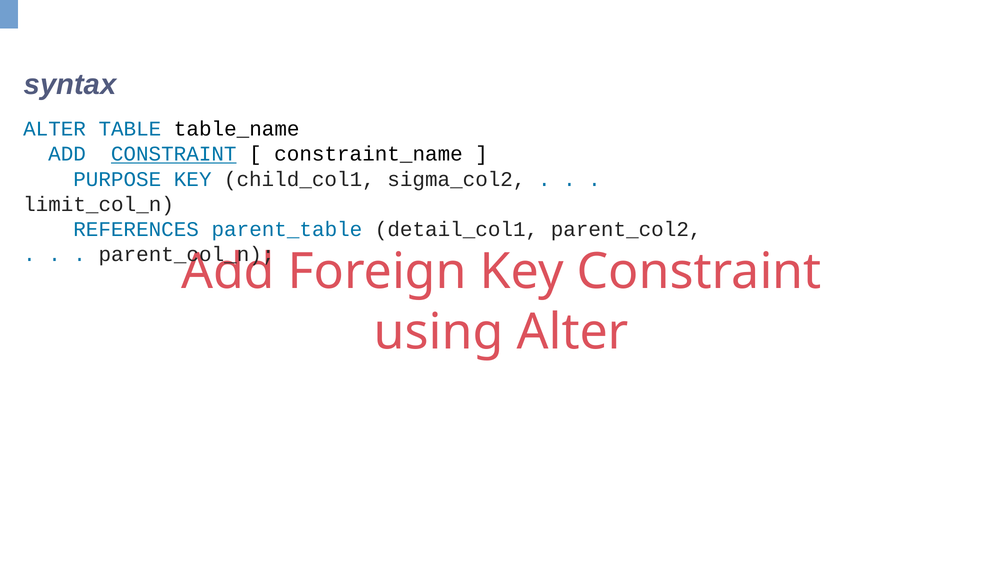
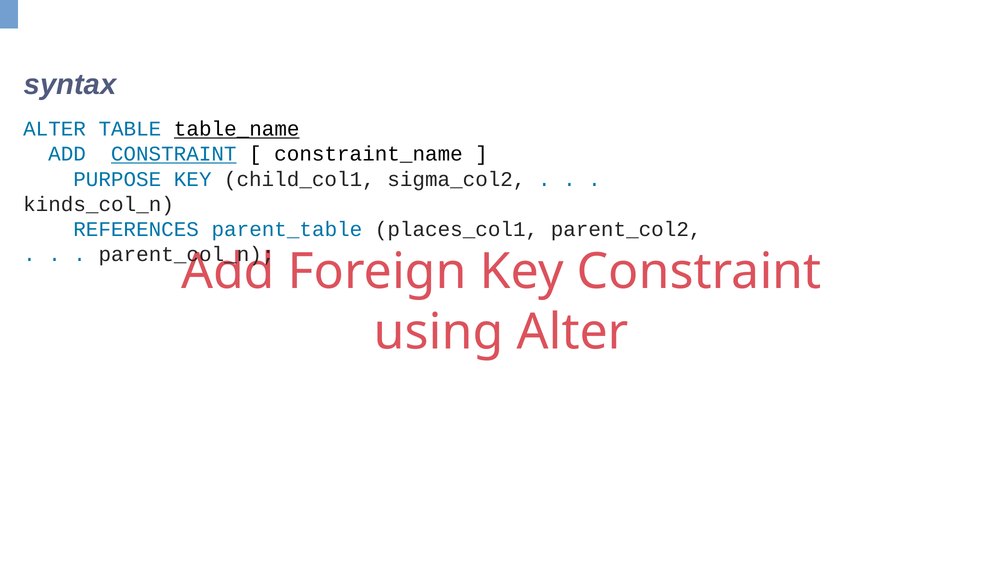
table_name underline: none -> present
limit_col_n: limit_col_n -> kinds_col_n
detail_col1: detail_col1 -> places_col1
